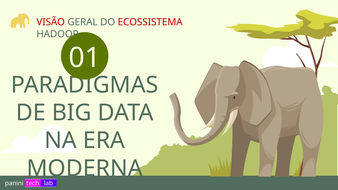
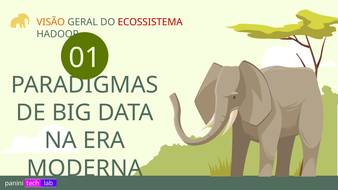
VISÃO colour: red -> orange
